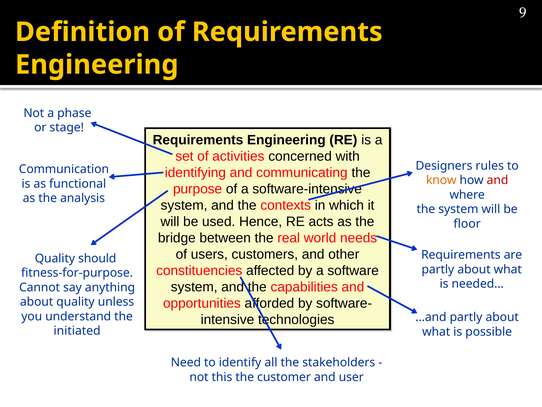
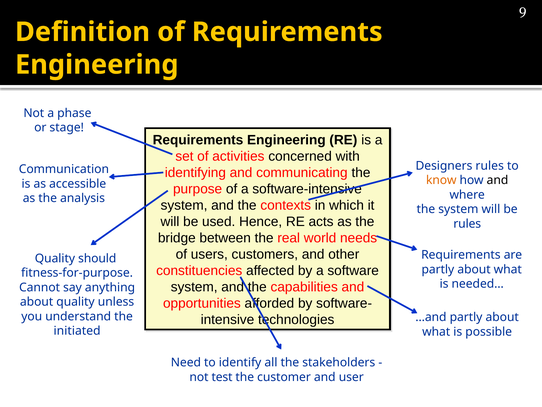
and at (497, 180) colour: red -> black
functional: functional -> accessible
floor at (467, 224): floor -> rules
this: this -> test
